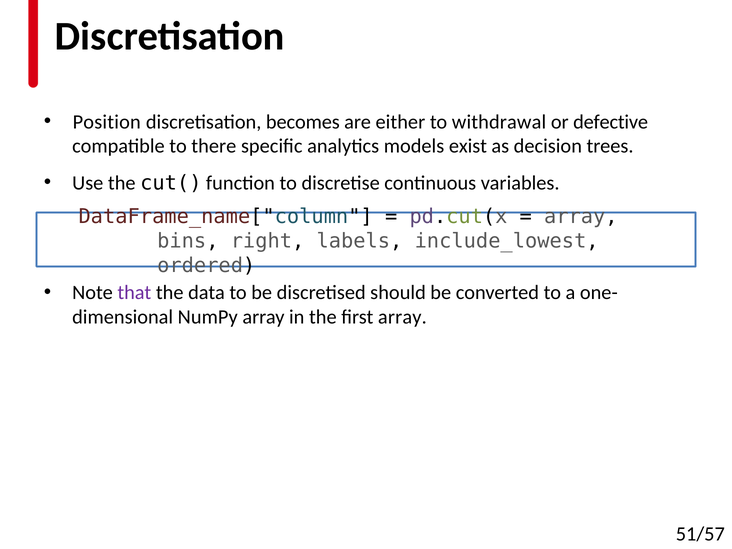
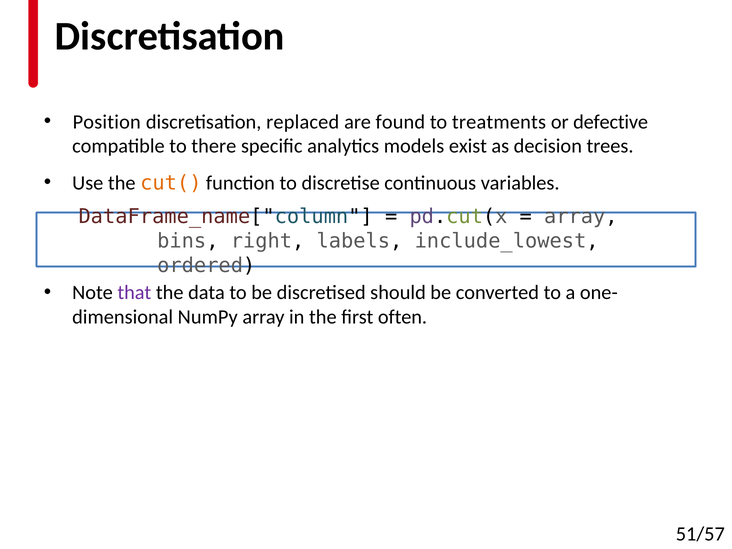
becomes: becomes -> replaced
either: either -> found
withdrawal: withdrawal -> treatments
cut( colour: black -> orange
first array: array -> often
